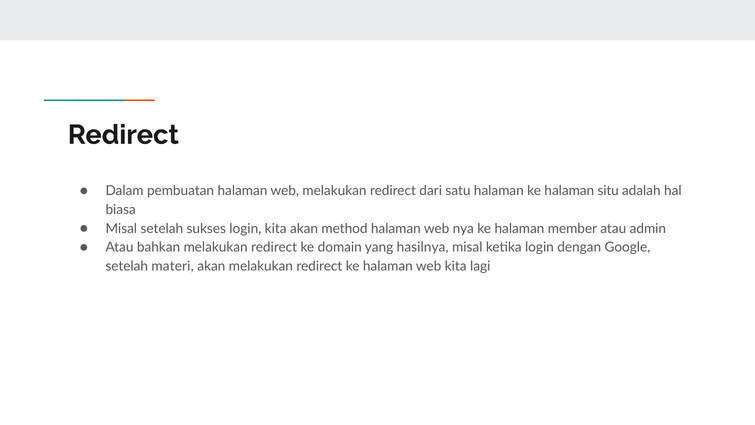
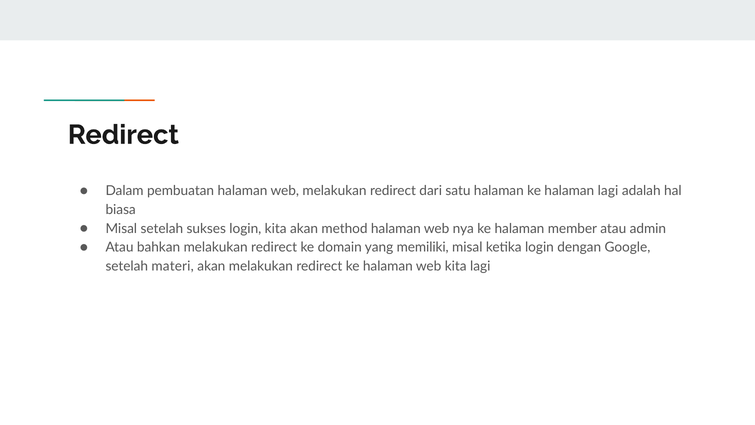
halaman situ: situ -> lagi
hasilnya: hasilnya -> memiliki
